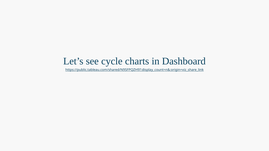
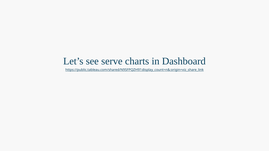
cycle: cycle -> serve
